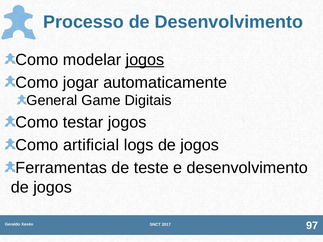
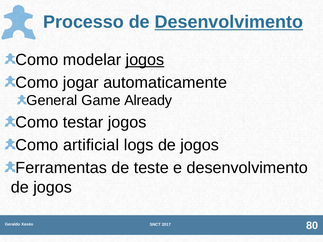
Desenvolvimento at (229, 22) underline: none -> present
Digitais: Digitais -> Already
97: 97 -> 80
